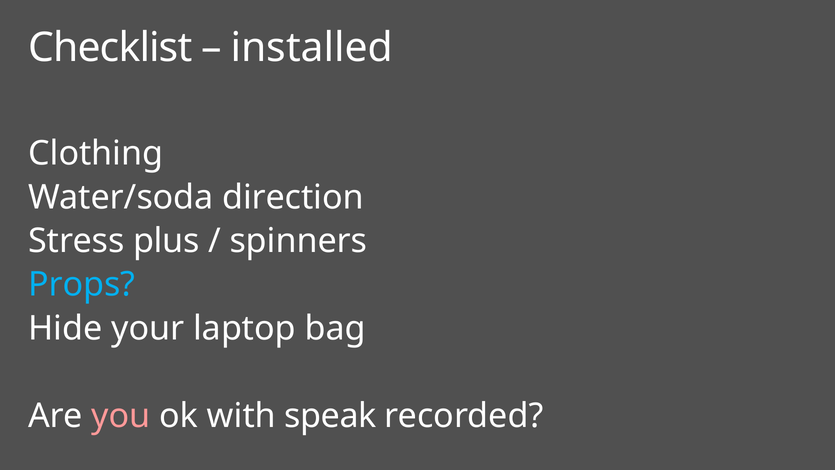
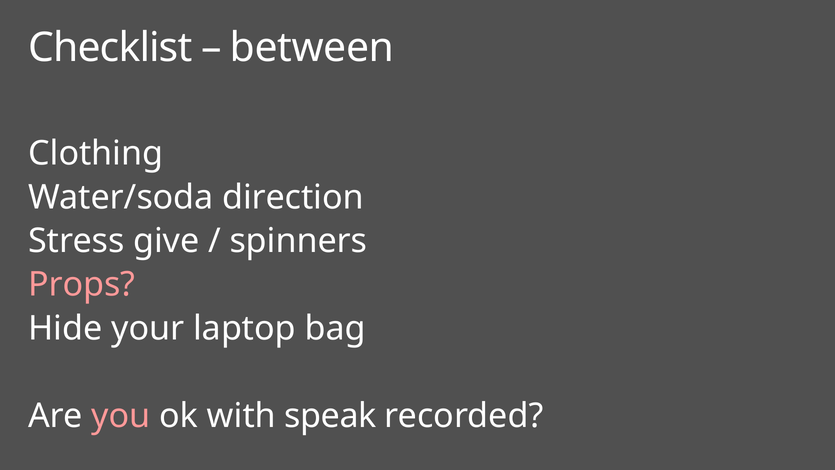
installed: installed -> between
plus: plus -> give
Props colour: light blue -> pink
